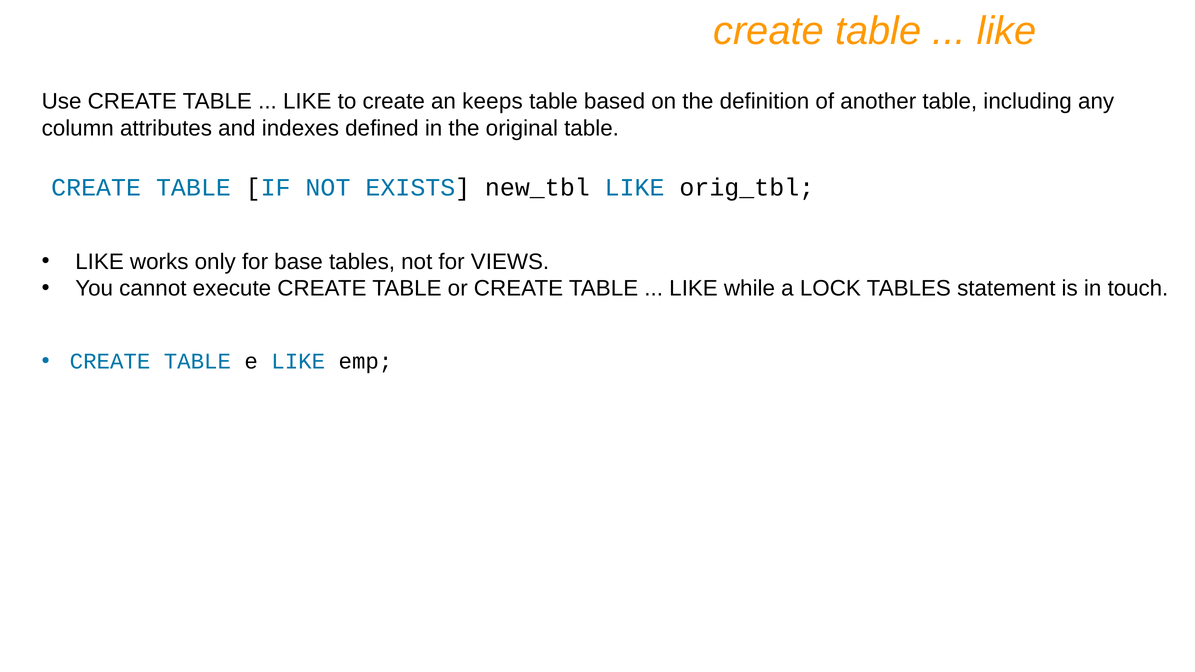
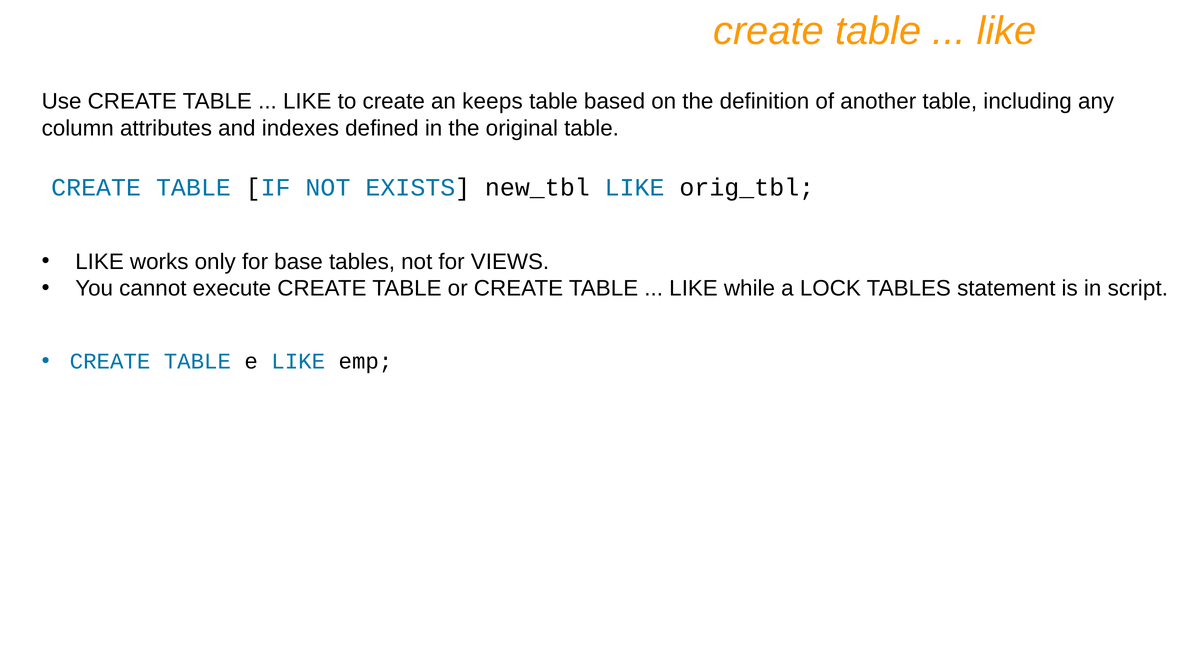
touch: touch -> script
